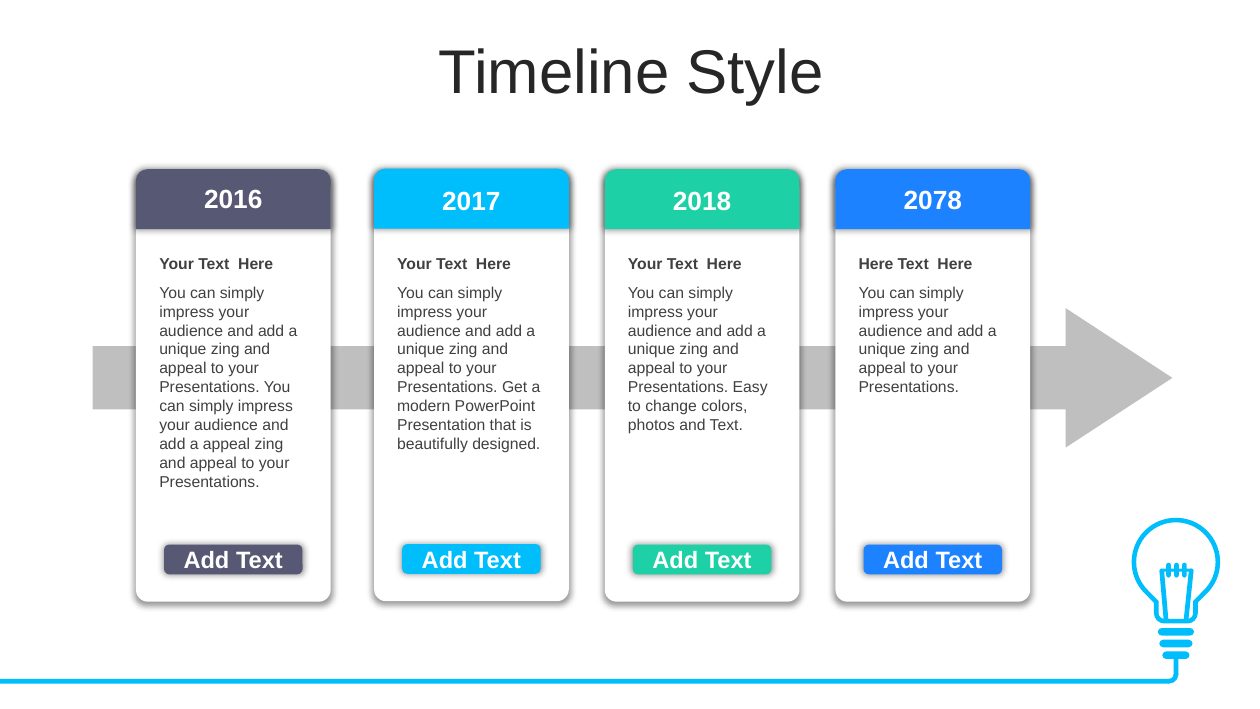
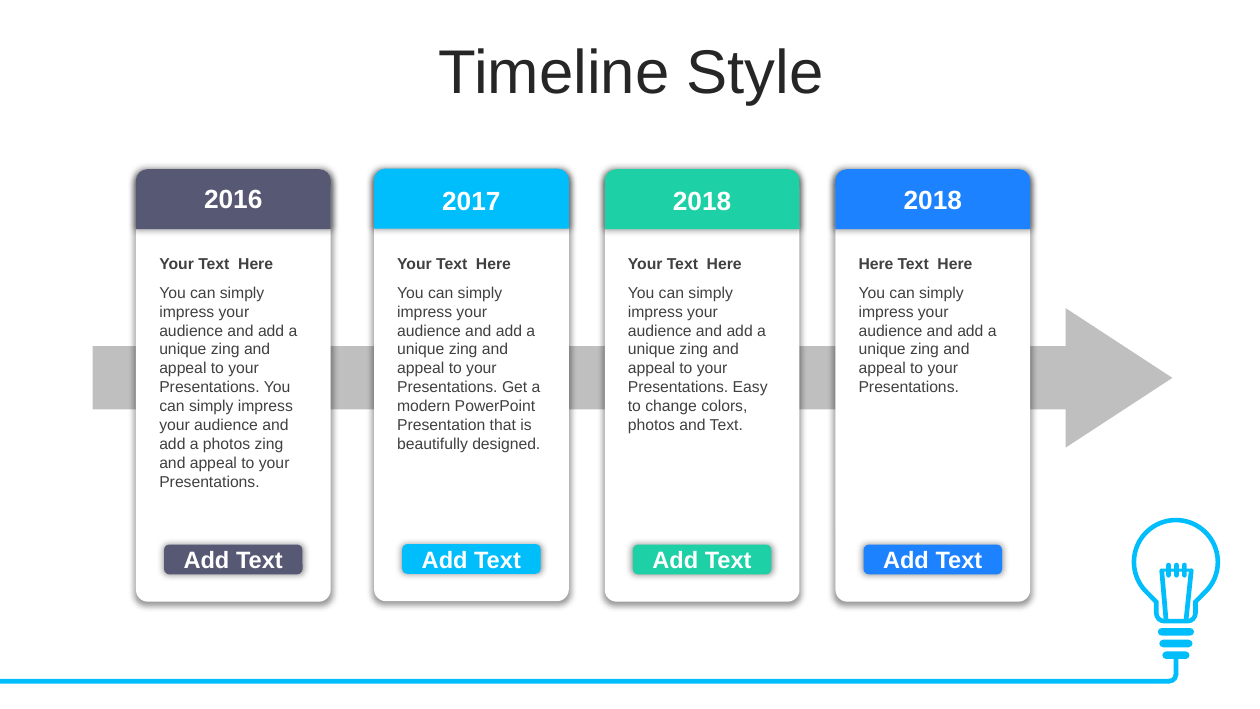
2078 at (933, 201): 2078 -> 2018
a appeal: appeal -> photos
